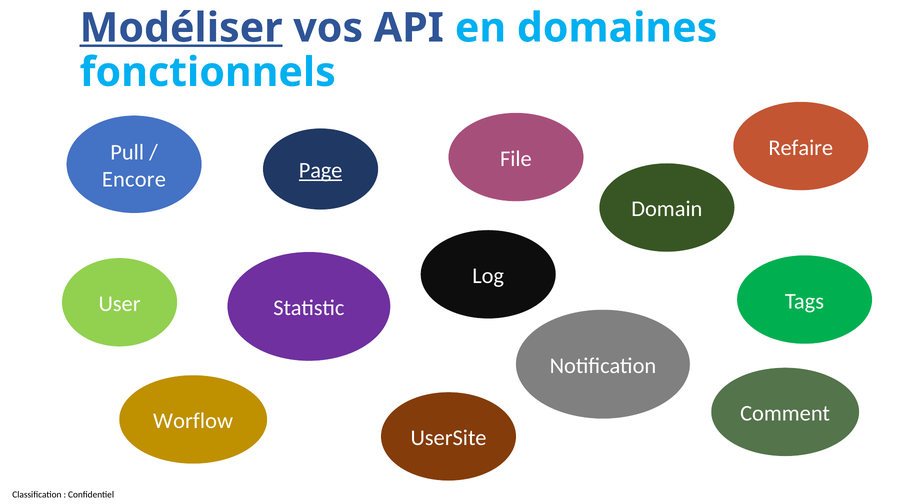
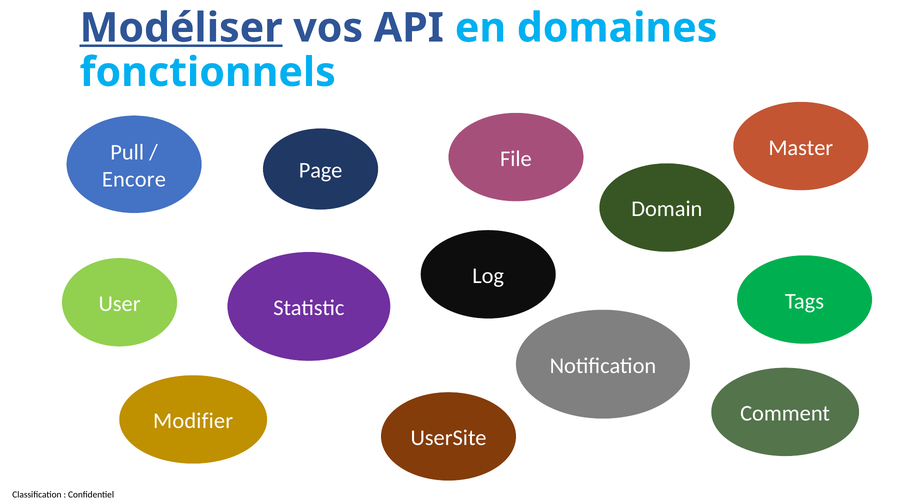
Refaire: Refaire -> Master
Page underline: present -> none
Worflow: Worflow -> Modifier
